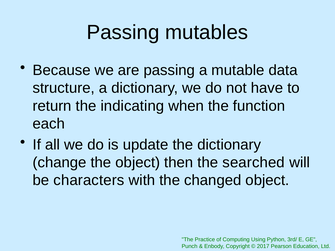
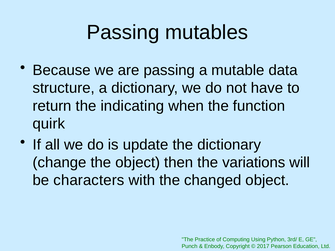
each: each -> quirk
searched: searched -> variations
